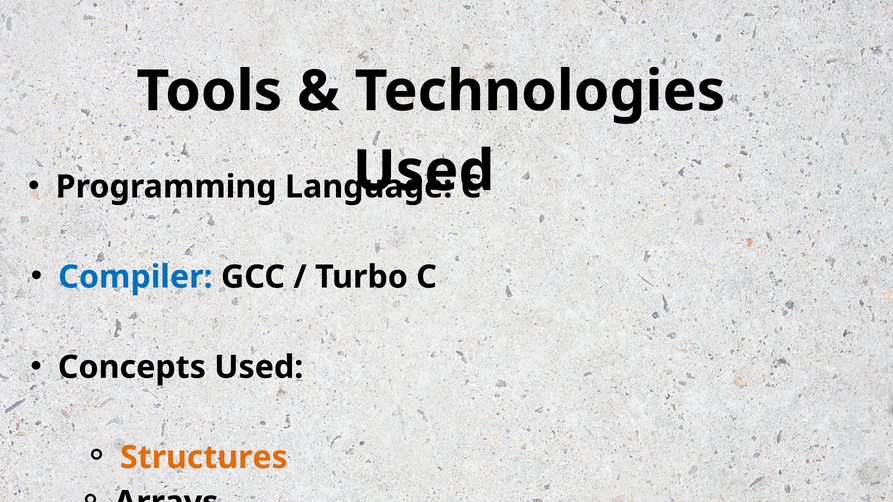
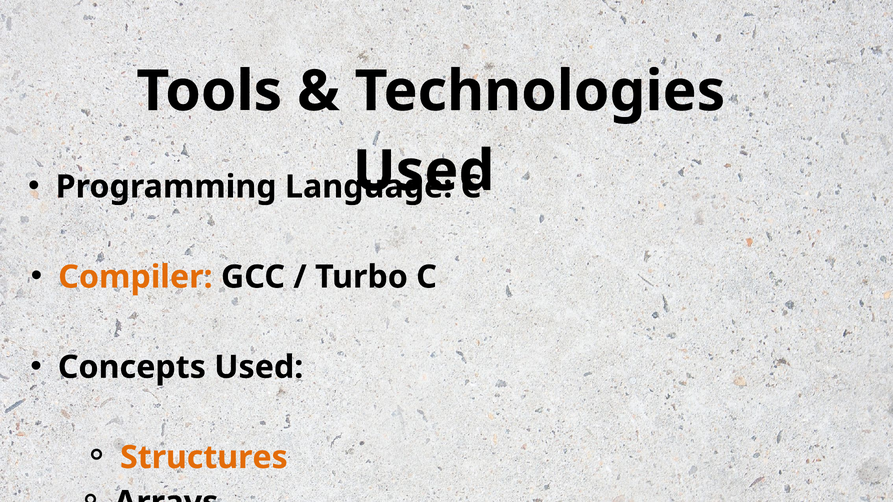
Compiler colour: blue -> orange
